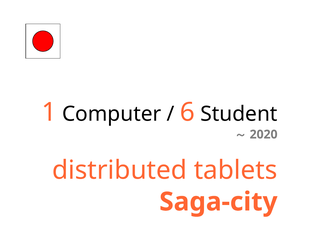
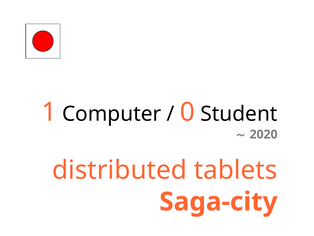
6: 6 -> 0
